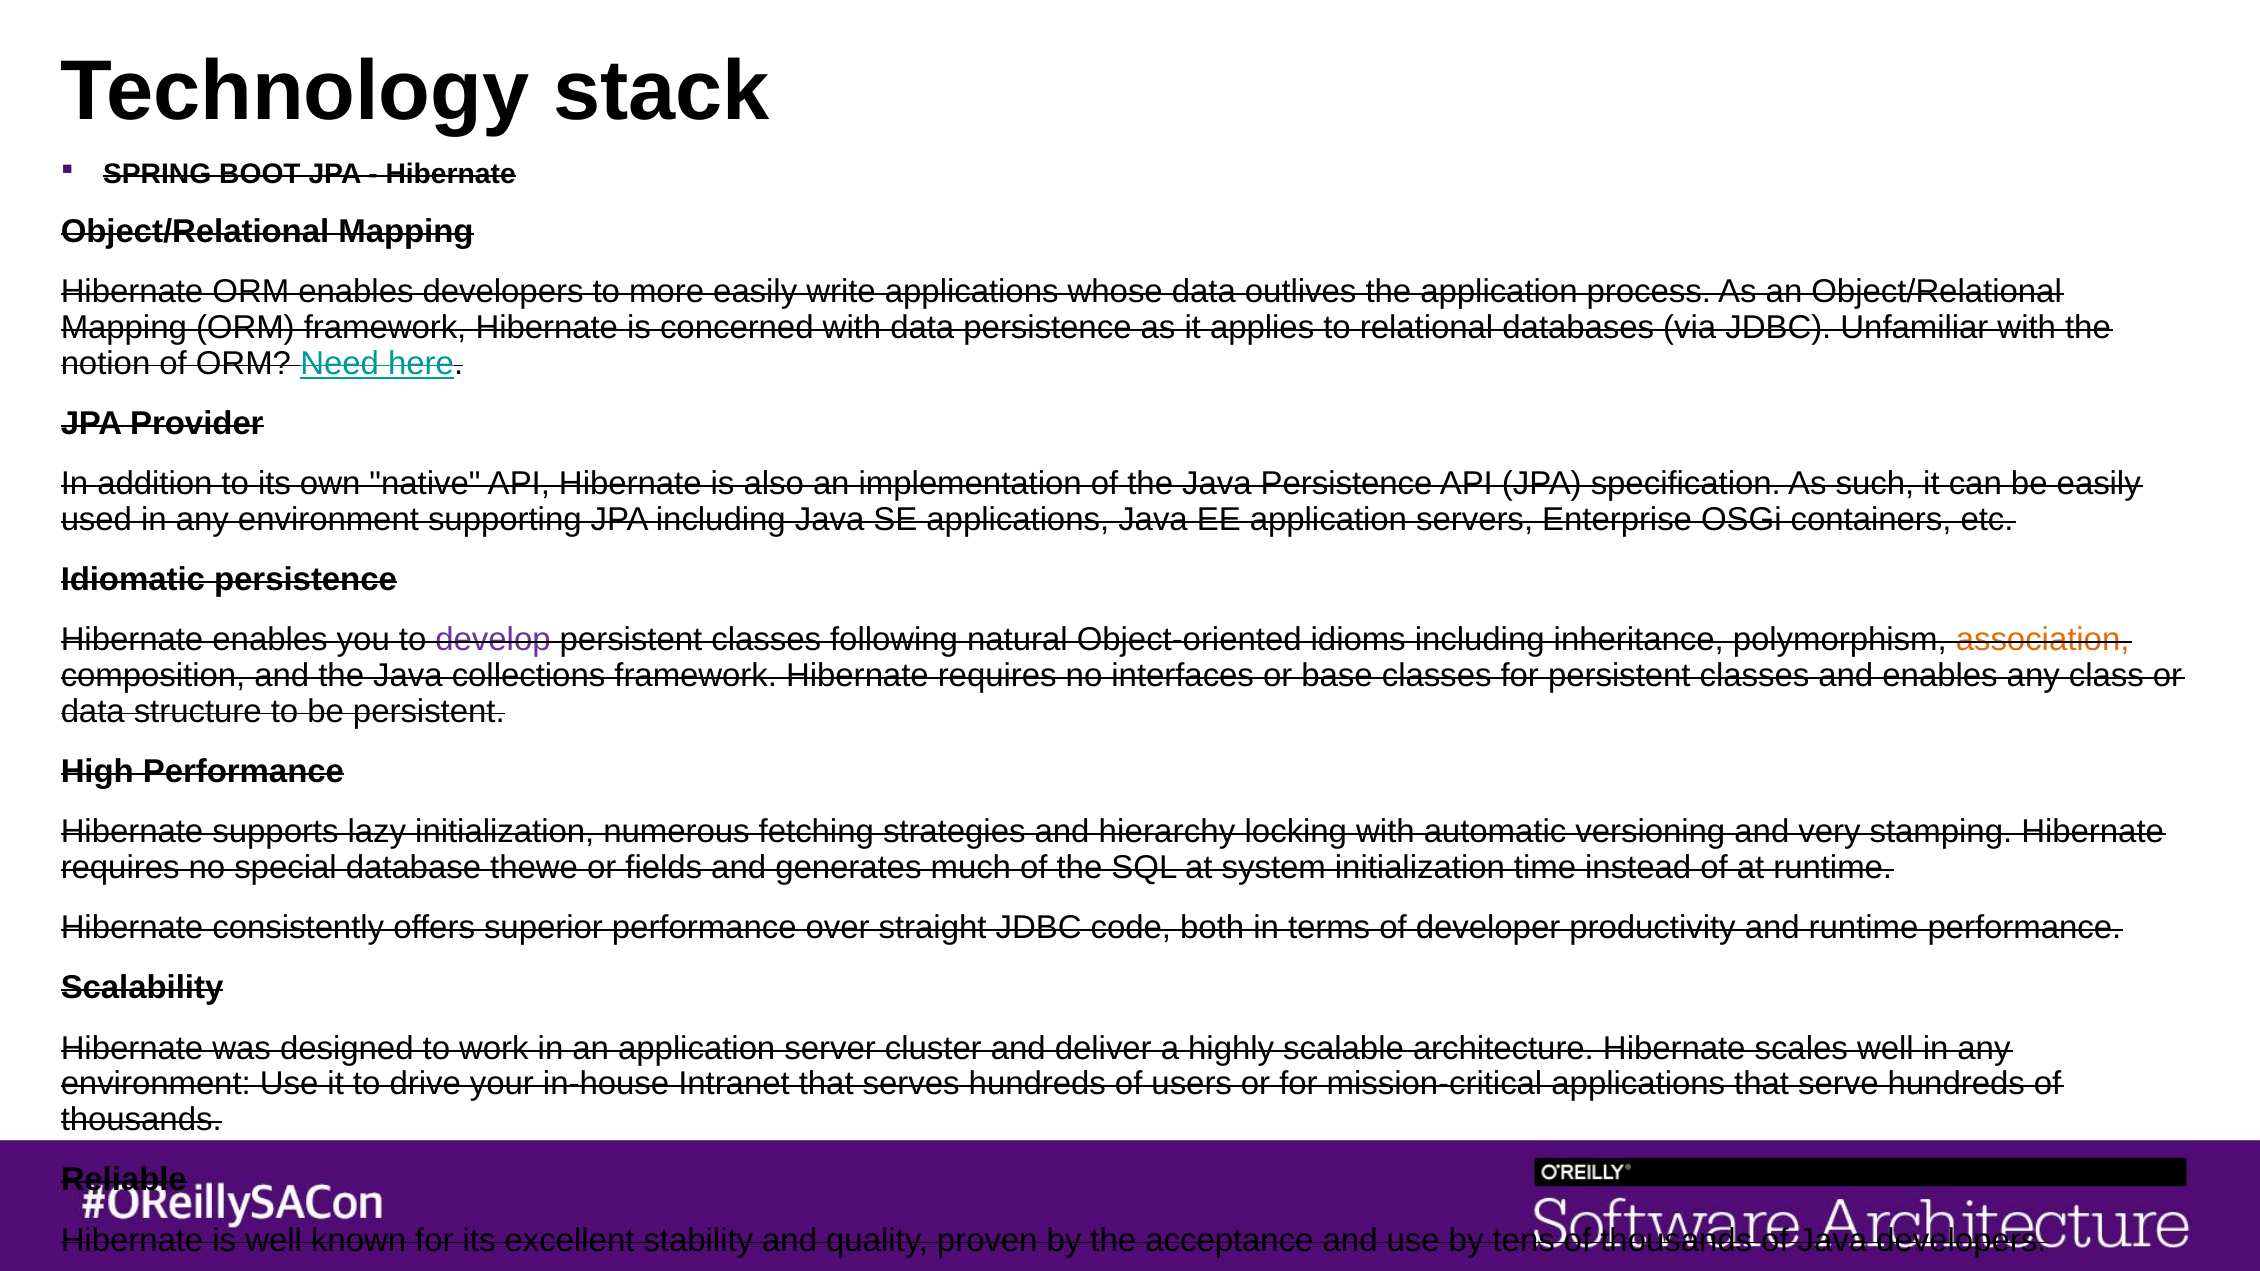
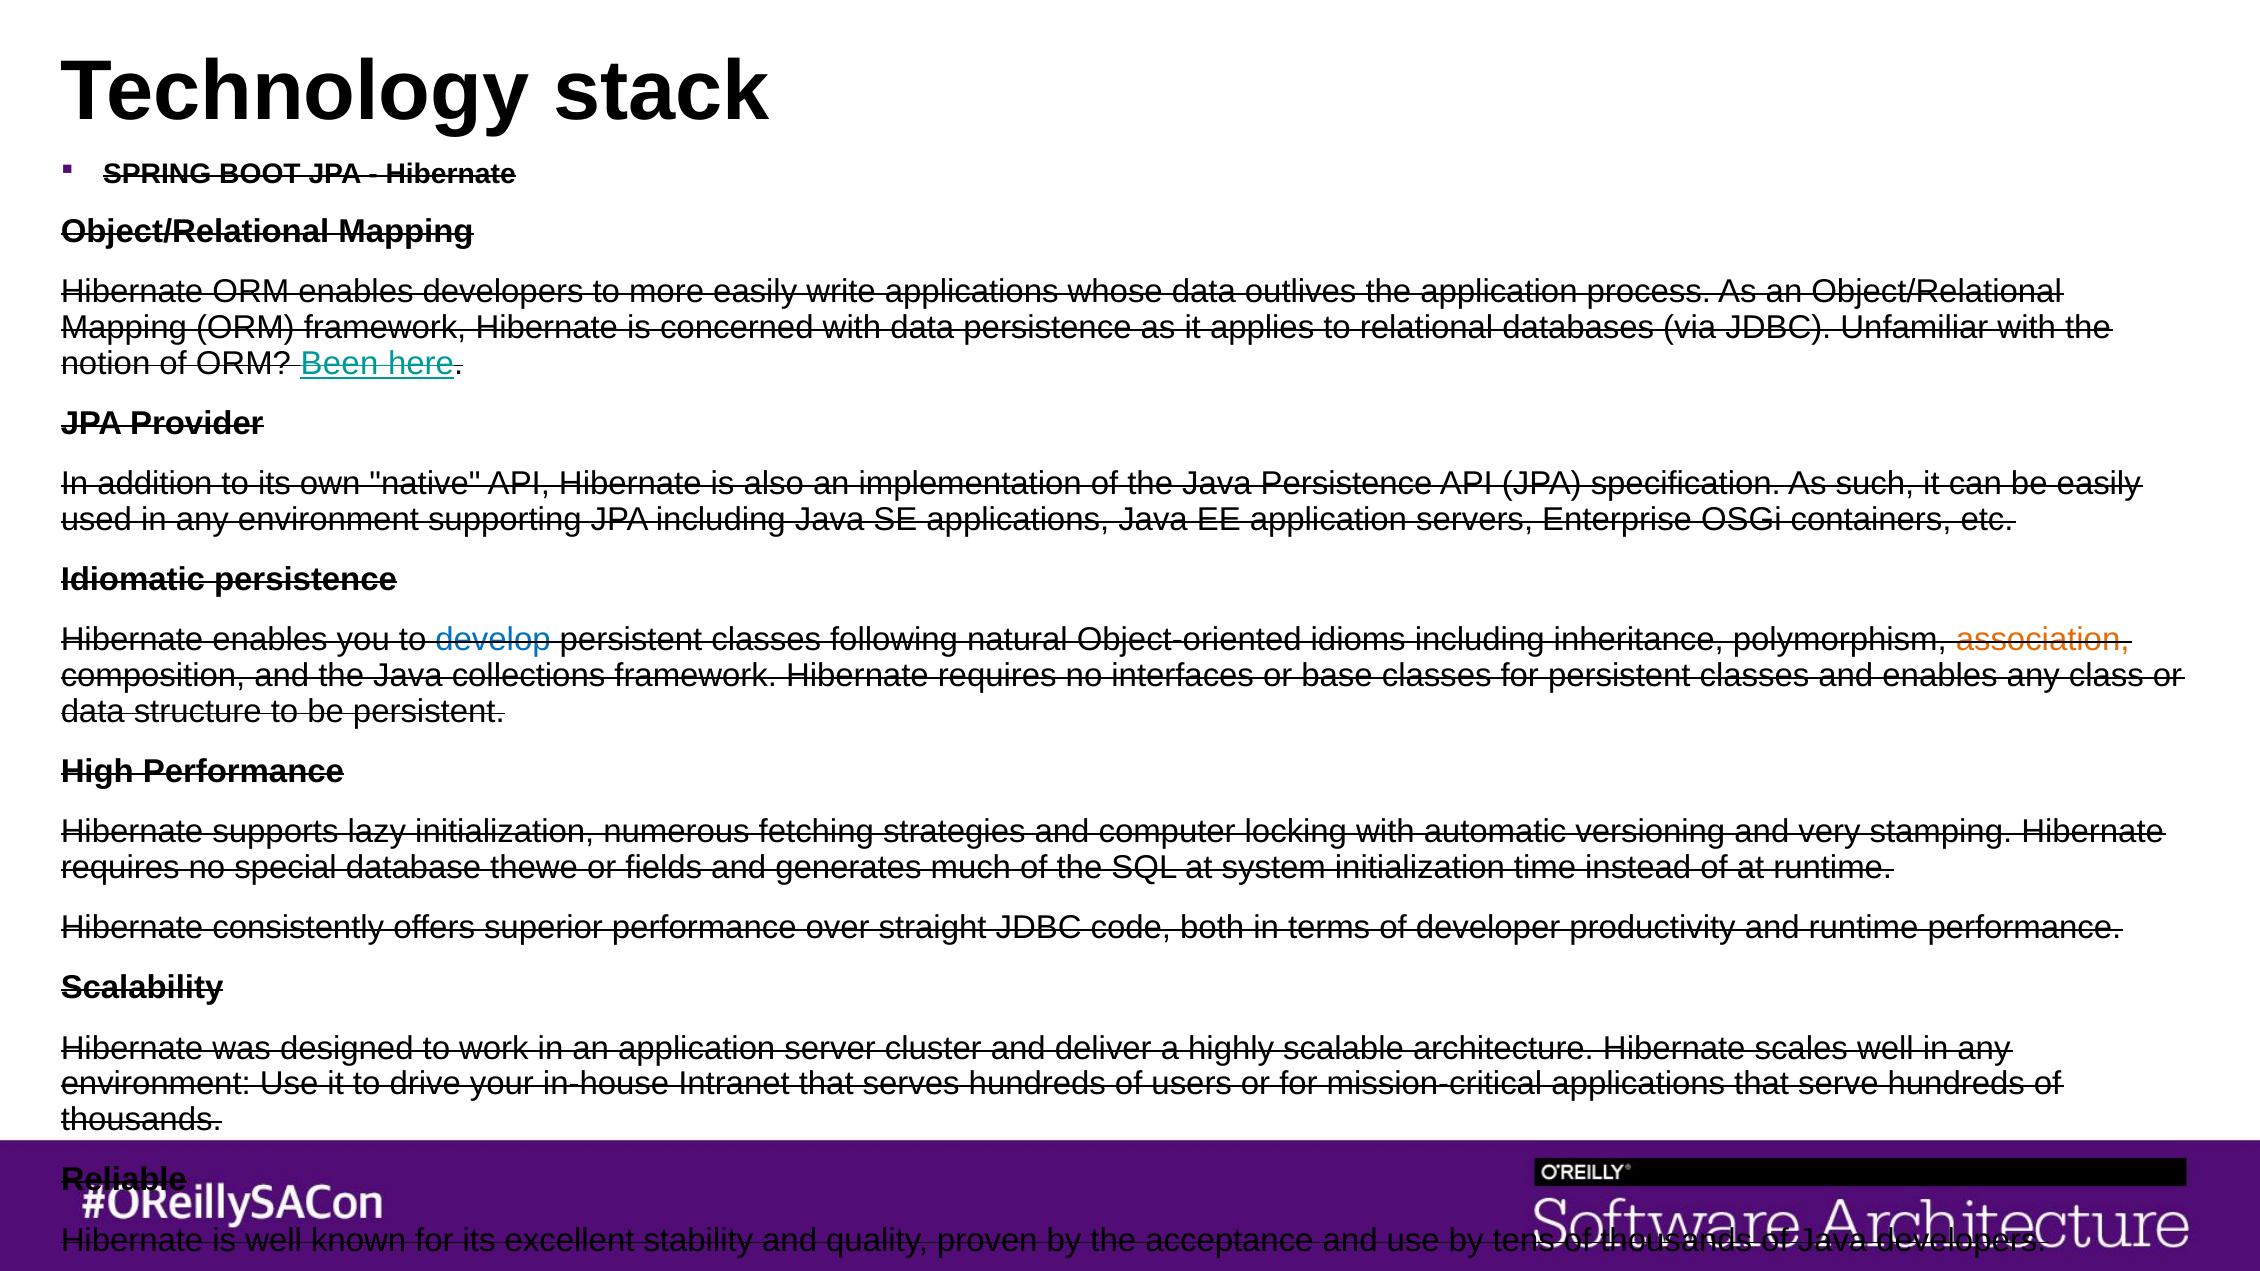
Need: Need -> Been
develop colour: purple -> blue
hierarchy: hierarchy -> computer
